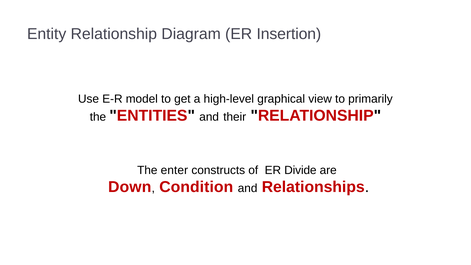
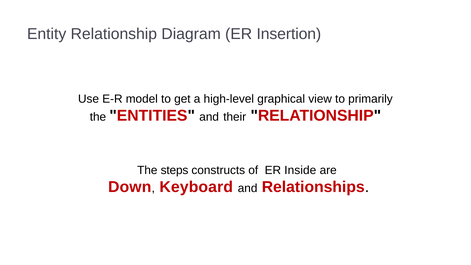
enter: enter -> steps
Divide: Divide -> Inside
Condition: Condition -> Keyboard
